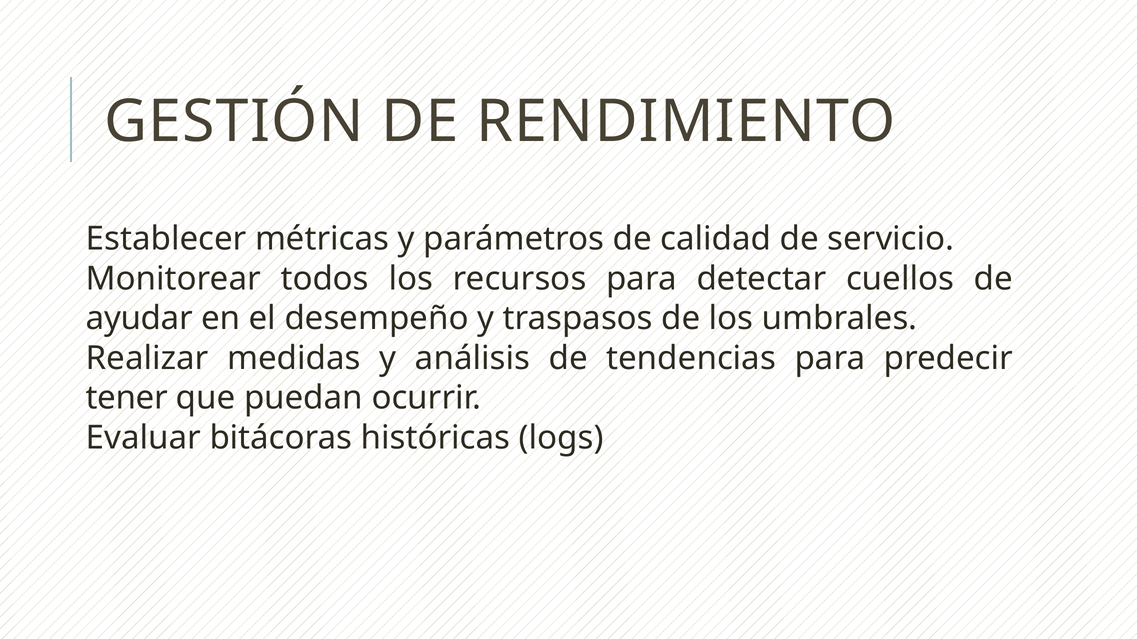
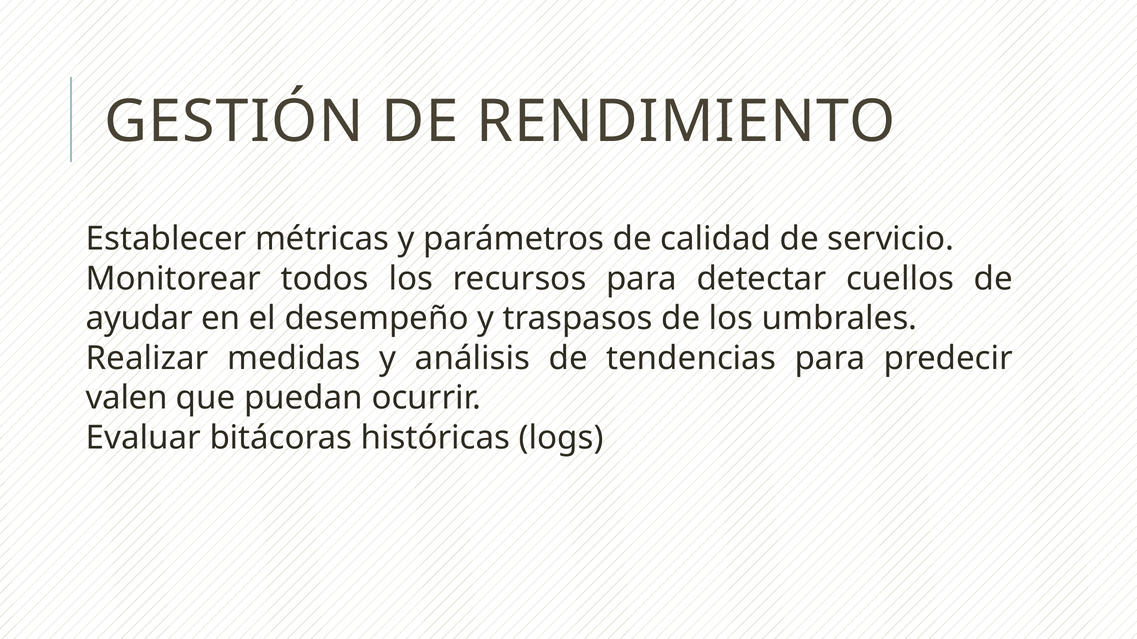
tener: tener -> valen
